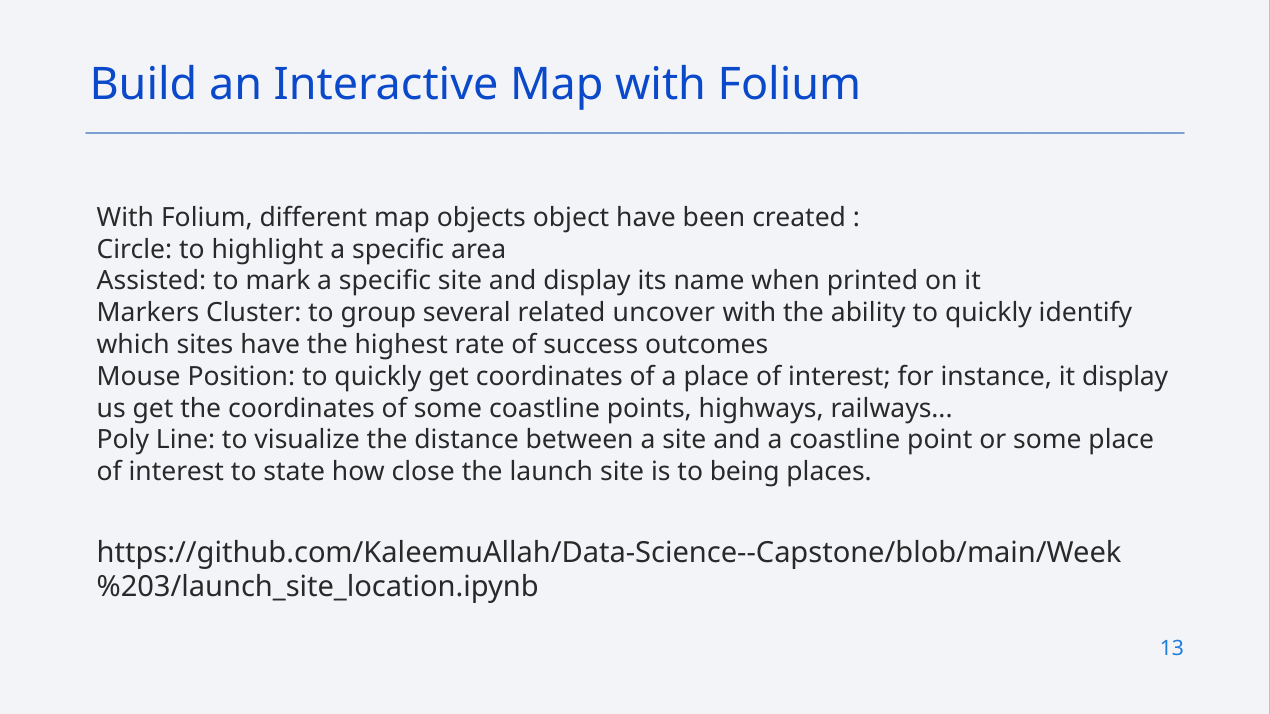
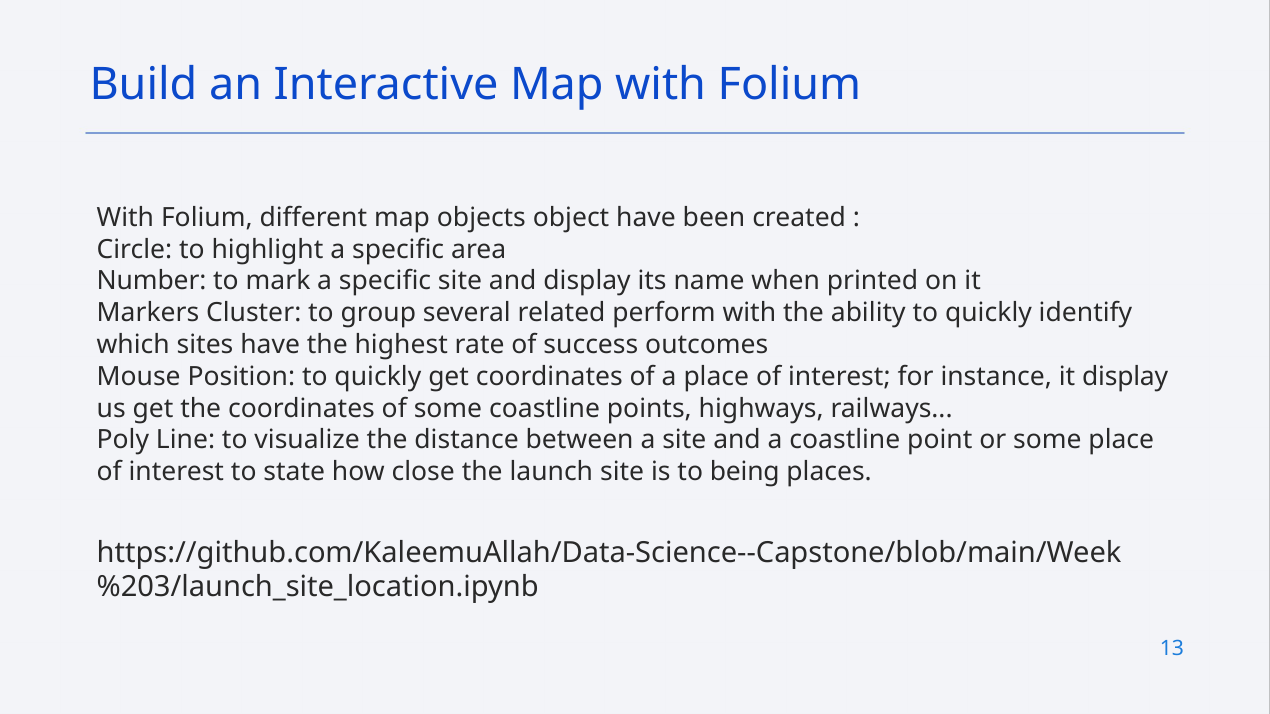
Assisted: Assisted -> Number
uncover: uncover -> perform
